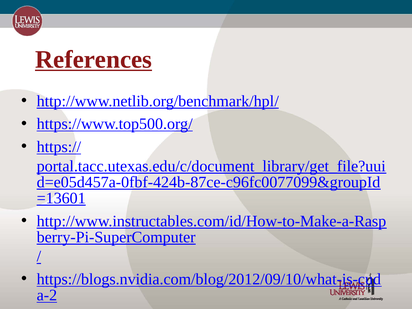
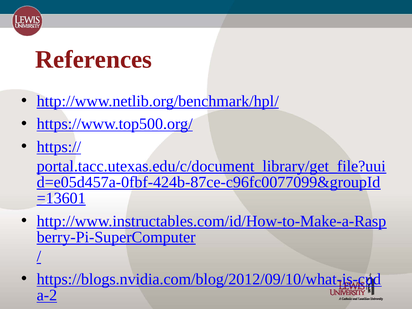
References underline: present -> none
